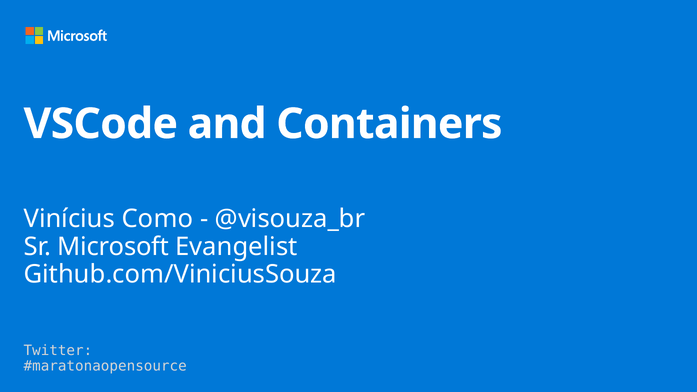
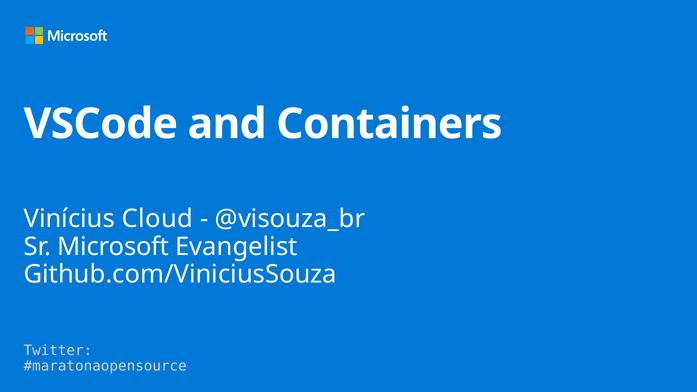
Como: Como -> Cloud
